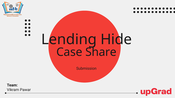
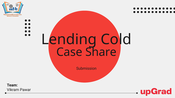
Hide: Hide -> Cold
